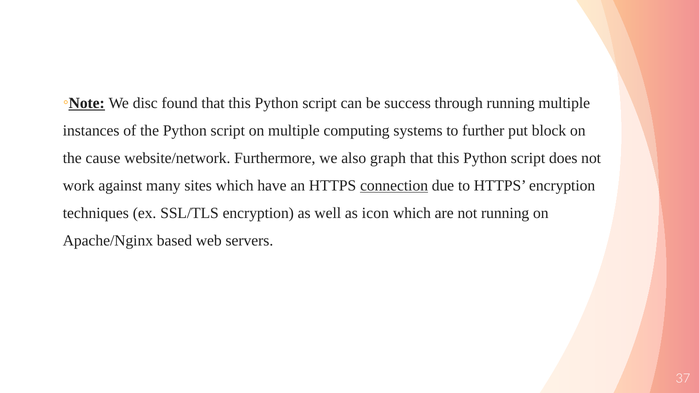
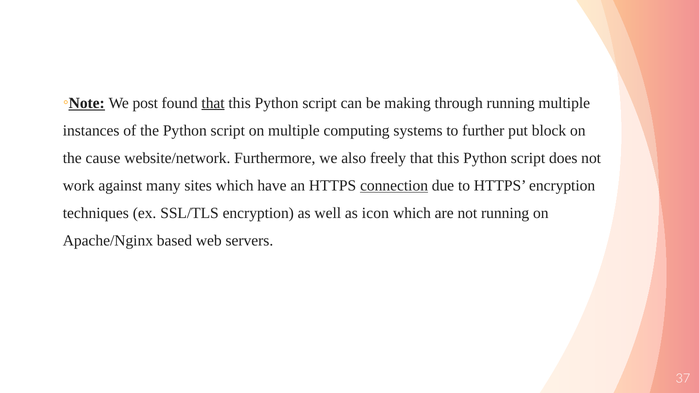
disc: disc -> post
that at (213, 103) underline: none -> present
success: success -> making
graph: graph -> freely
